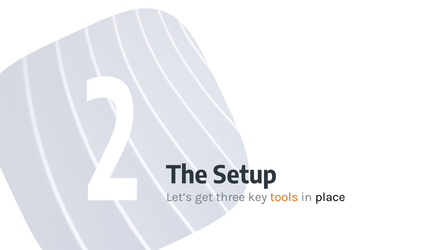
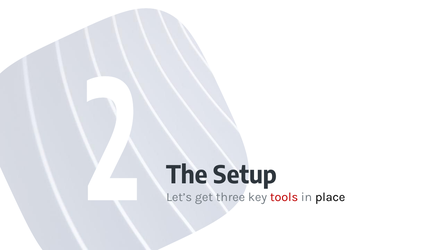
tools colour: orange -> red
